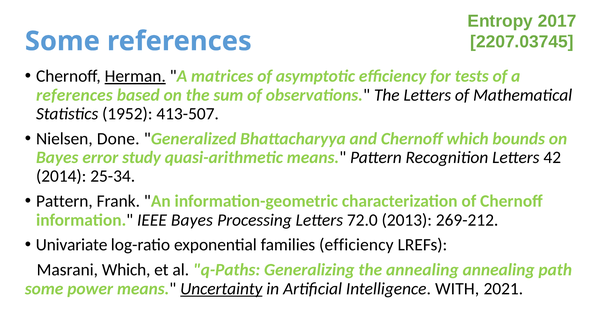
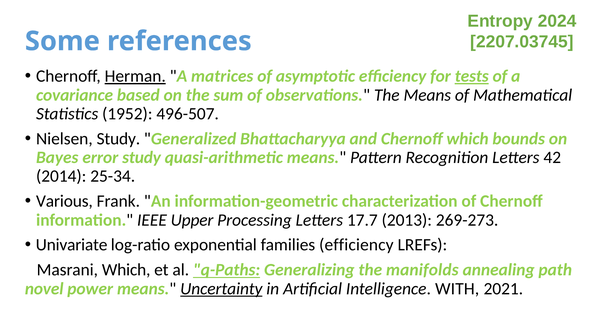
2017: 2017 -> 2024
tests underline: none -> present
references at (74, 95): references -> covariance
The Letters: Letters -> Means
413-507: 413-507 -> 496-507
Nielsen Done: Done -> Study
Pattern at (64, 201): Pattern -> Various
IEEE Bayes: Bayes -> Upper
72.0: 72.0 -> 17.7
269-212: 269-212 -> 269-273
q-Paths underline: none -> present
the annealing: annealing -> manifolds
some at (44, 289): some -> novel
